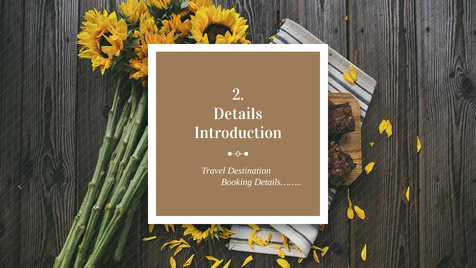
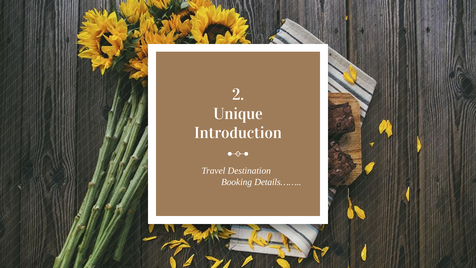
Details: Details -> Unique
